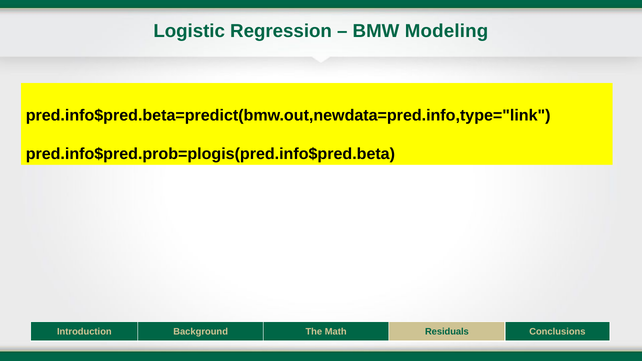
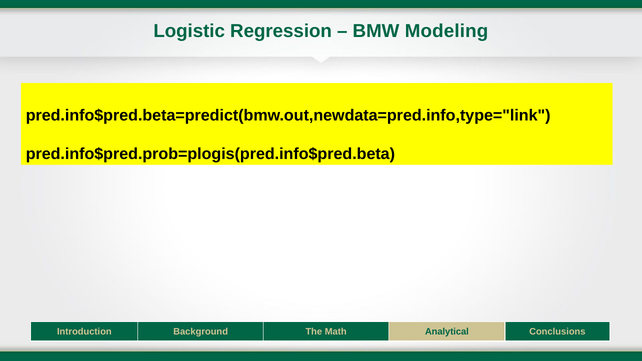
Residuals: Residuals -> Analytical
